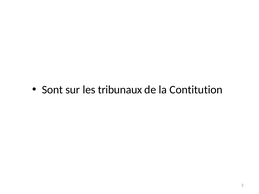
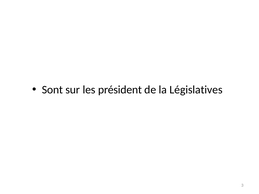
tribunaux: tribunaux -> président
Contitution: Contitution -> Législatives
